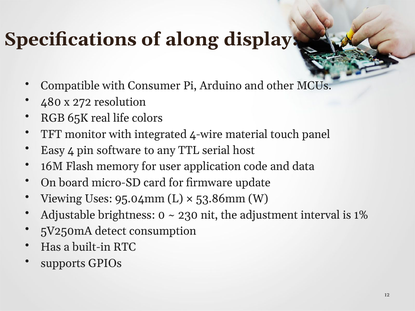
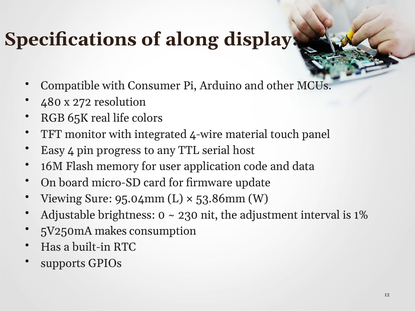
software: software -> progress
Uses: Uses -> Sure
detect: detect -> makes
